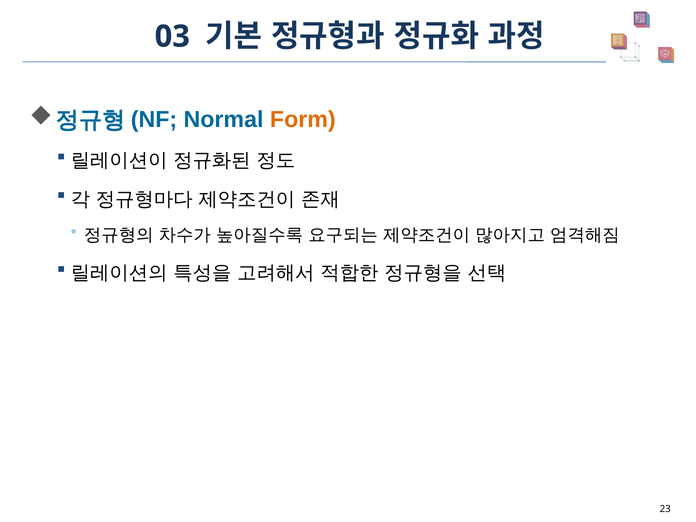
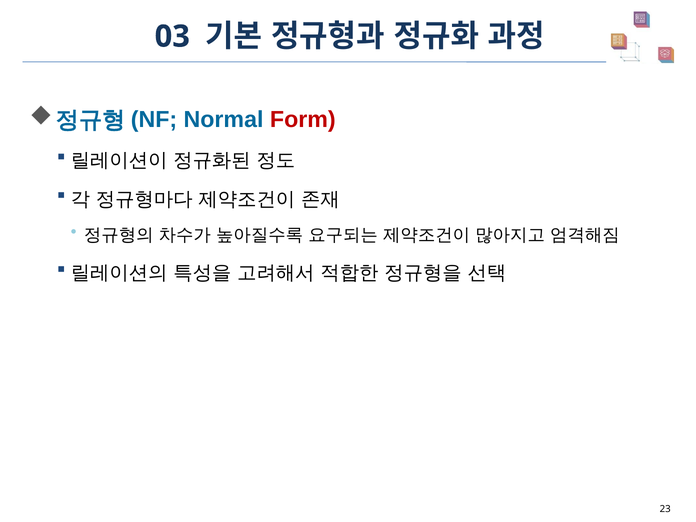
Form colour: orange -> red
